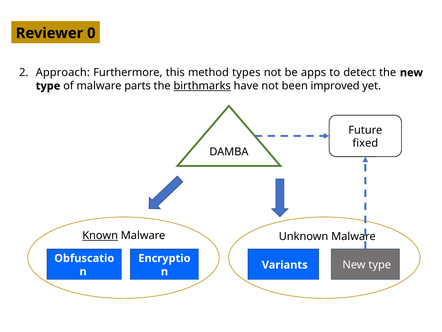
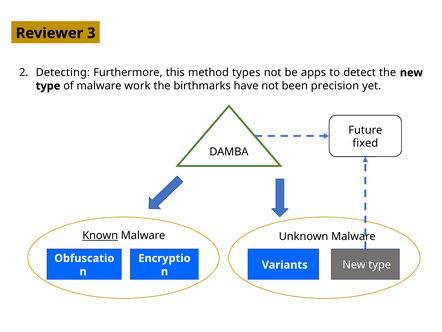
0: 0 -> 3
Approach: Approach -> Detecting
parts: parts -> work
birthmarks underline: present -> none
improved: improved -> precision
